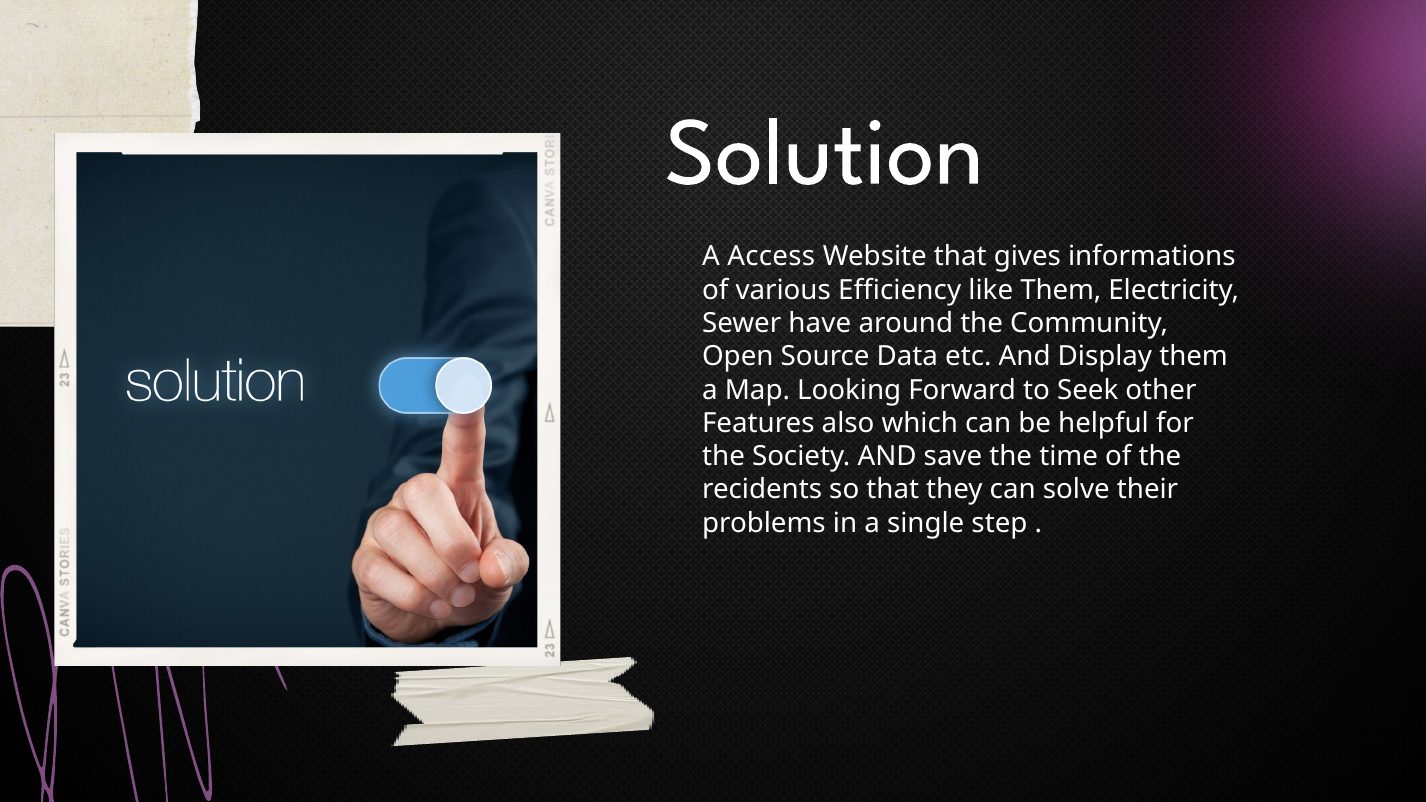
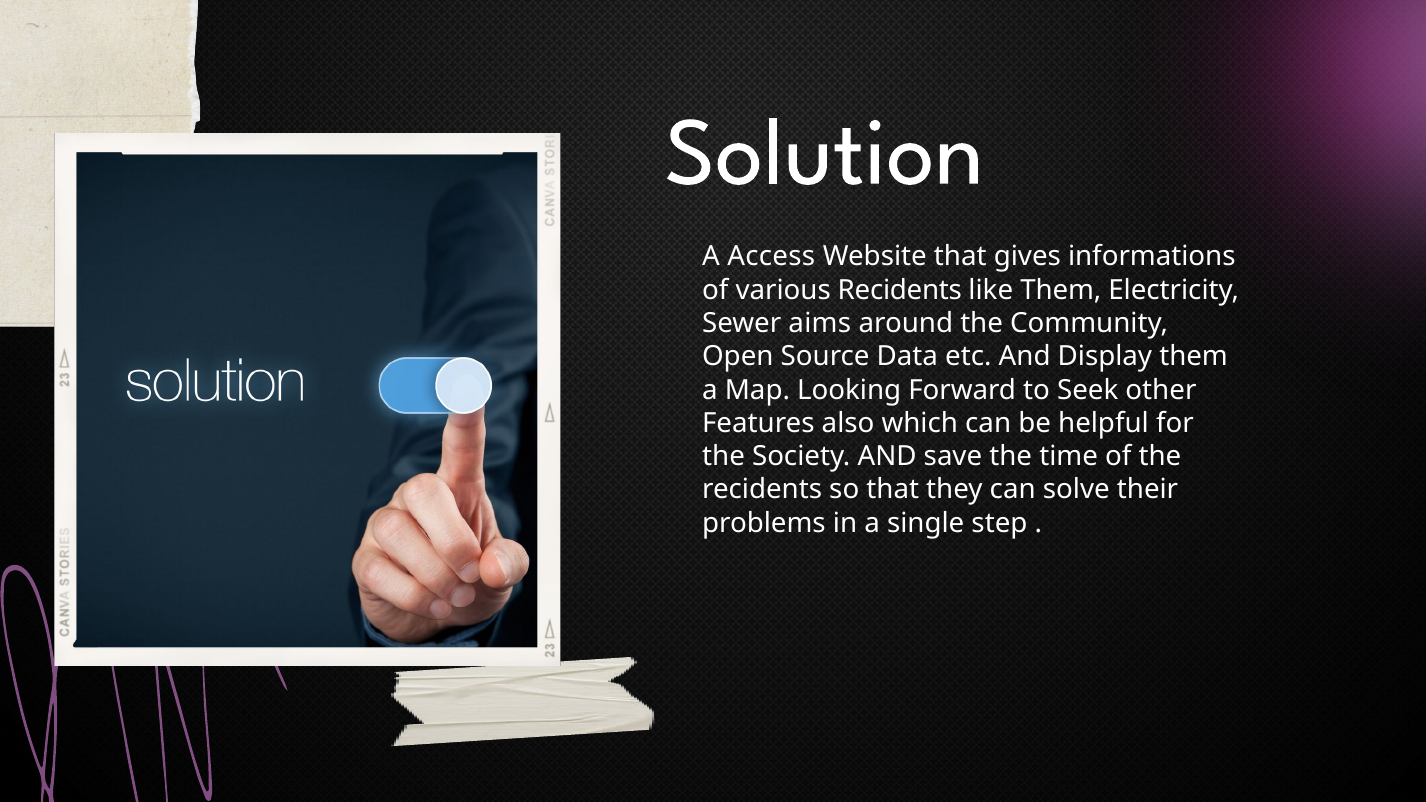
various Efficiency: Efficiency -> Recidents
have: have -> aims
